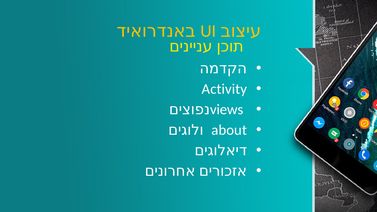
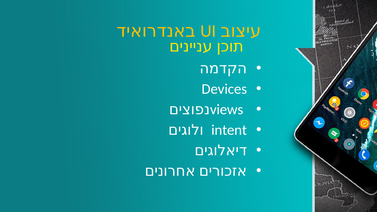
Activity: Activity -> Devices
about: about -> intent
